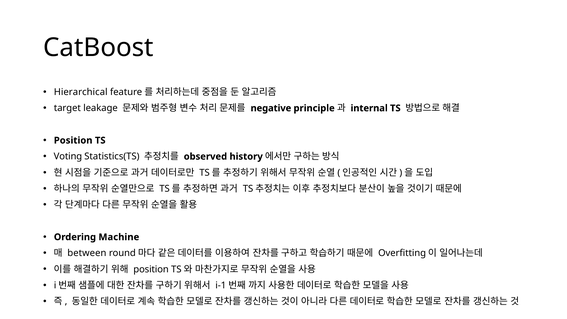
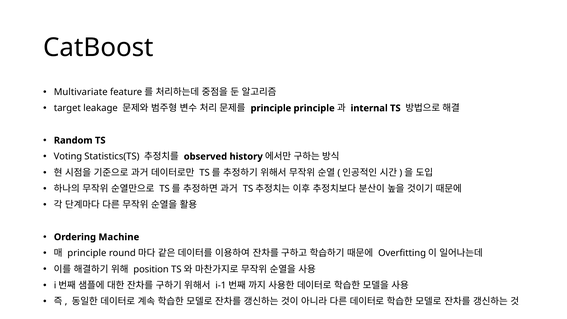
Hierarchical: Hierarchical -> Multivariate
negative at (271, 108): negative -> principle
Position at (73, 140): Position -> Random
between at (87, 253): between -> principle
